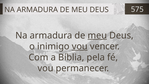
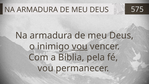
meu at (97, 35) underline: present -> none
